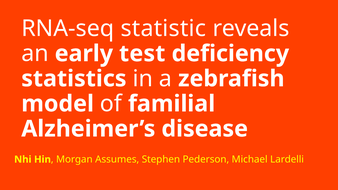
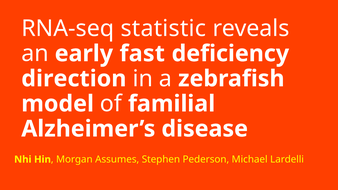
test: test -> fast
statistics: statistics -> direction
